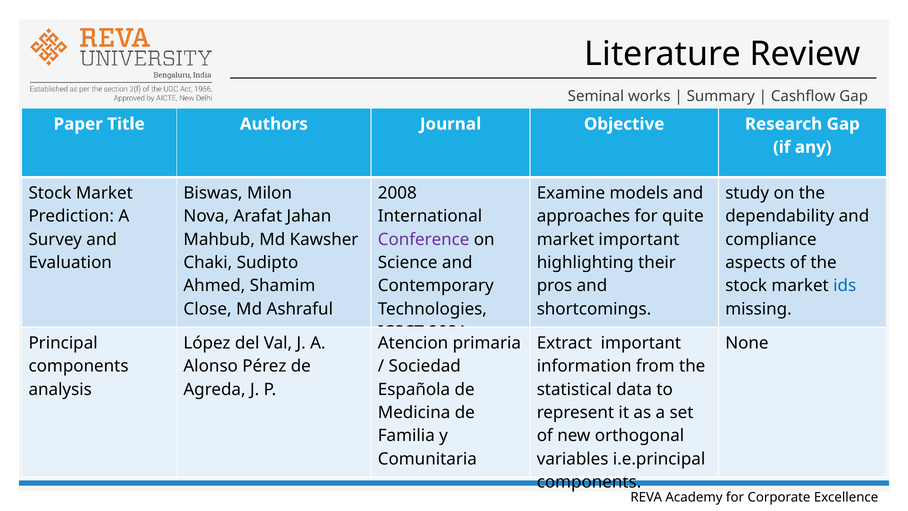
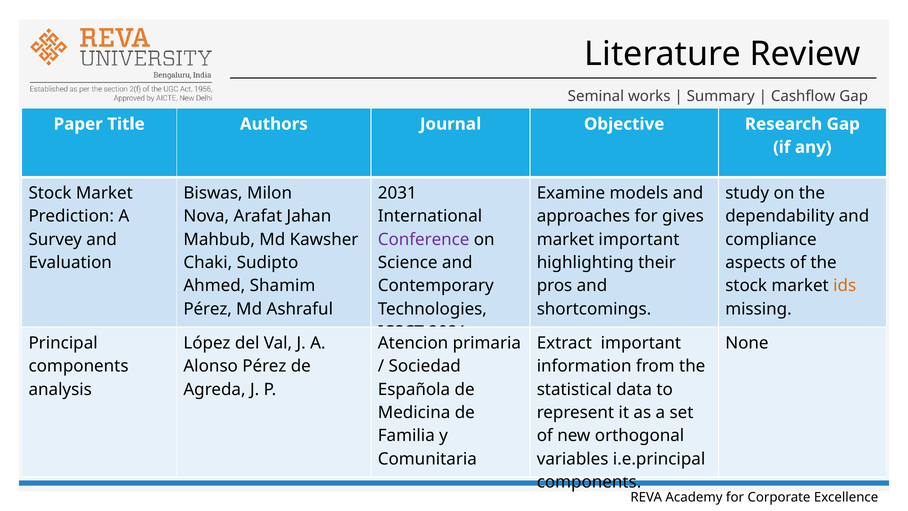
2008: 2008 -> 2031
quite: quite -> gives
ids colour: blue -> orange
Close at (208, 309): Close -> Pérez
